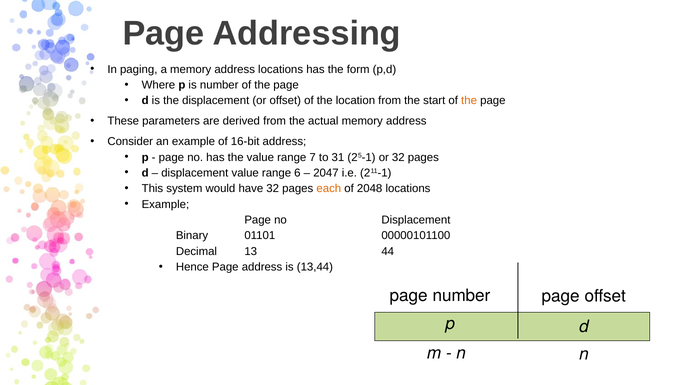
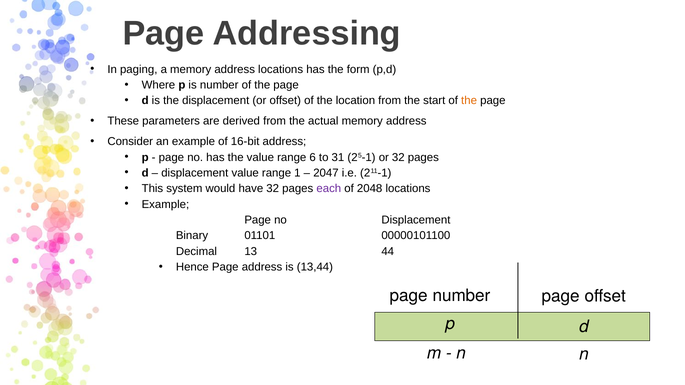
7: 7 -> 6
6: 6 -> 1
each colour: orange -> purple
